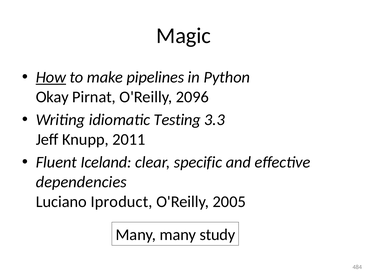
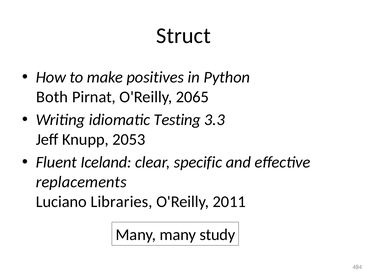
Magic: Magic -> Struct
How underline: present -> none
pipelines: pipelines -> positives
Okay: Okay -> Both
2096: 2096 -> 2065
2011: 2011 -> 2053
dependencies: dependencies -> replacements
Iproduct: Iproduct -> Libraries
2005: 2005 -> 2011
